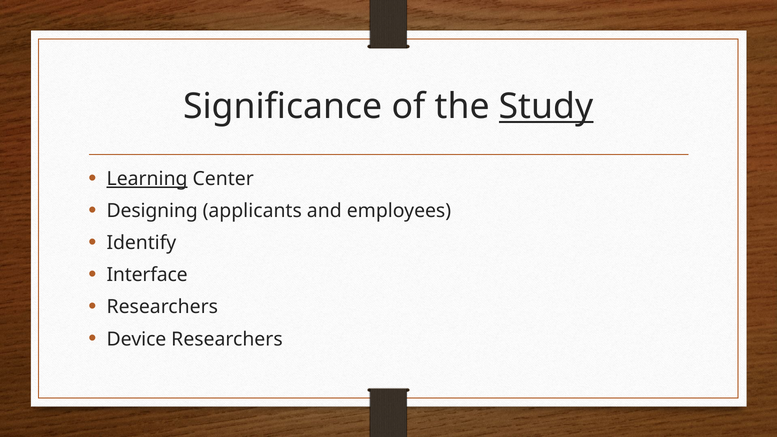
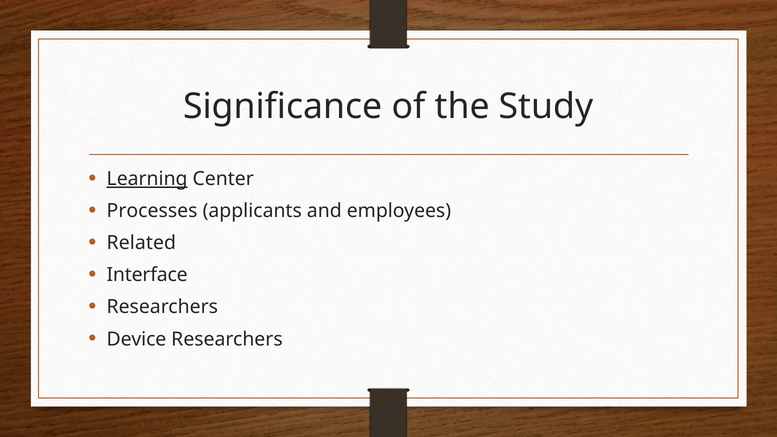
Study underline: present -> none
Designing: Designing -> Processes
Identify: Identify -> Related
